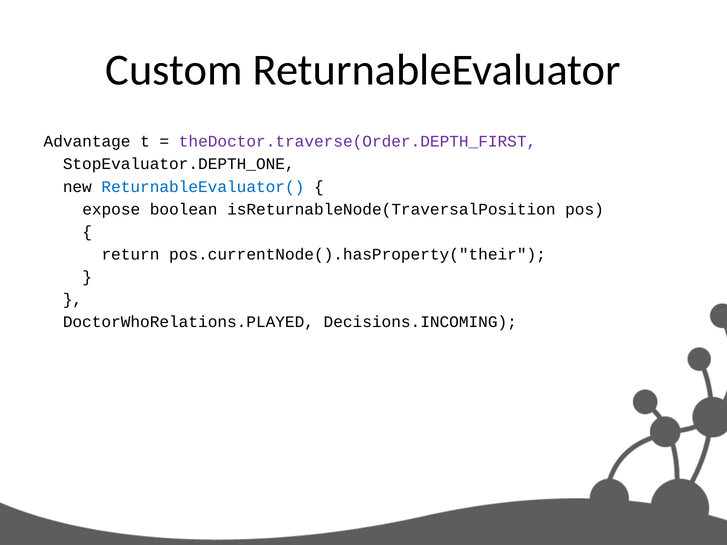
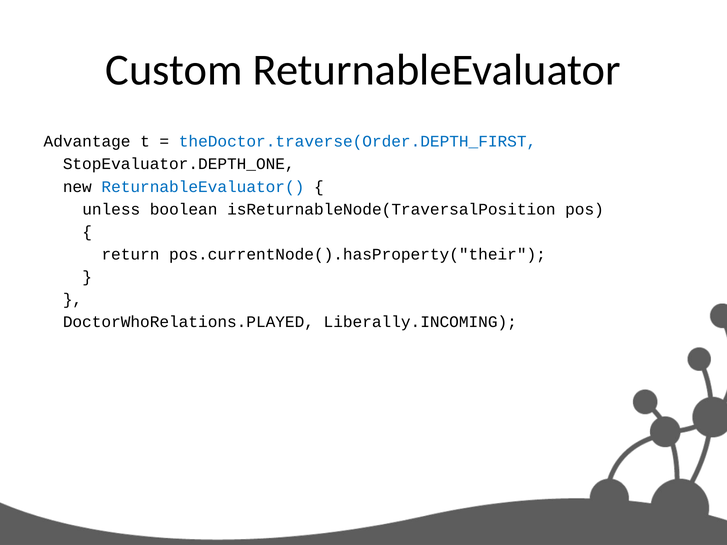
theDoctor.traverse(Order.DEPTH_FIRST colour: purple -> blue
expose: expose -> unless
Decisions.INCOMING: Decisions.INCOMING -> Liberally.INCOMING
